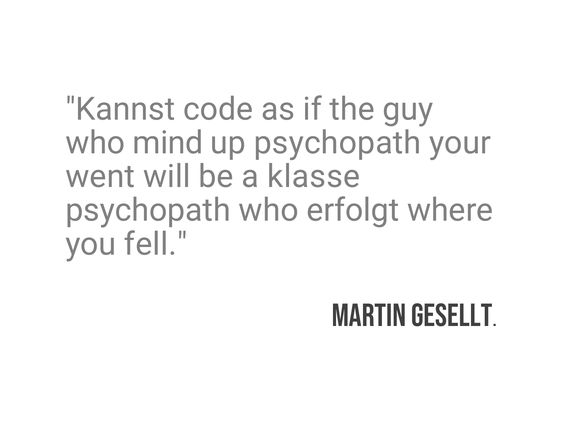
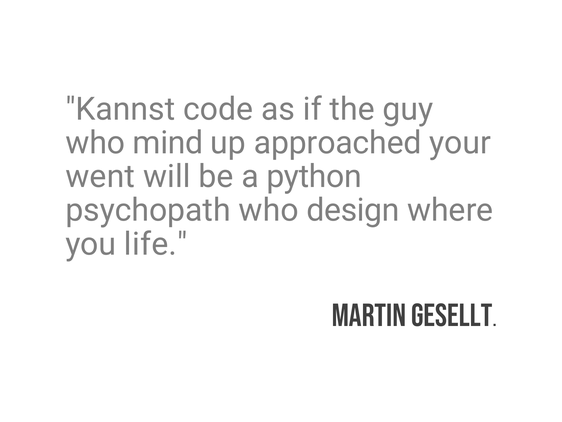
up psychopath: psychopath -> approached
klasse: klasse -> python
erfolgt: erfolgt -> design
fell: fell -> life
